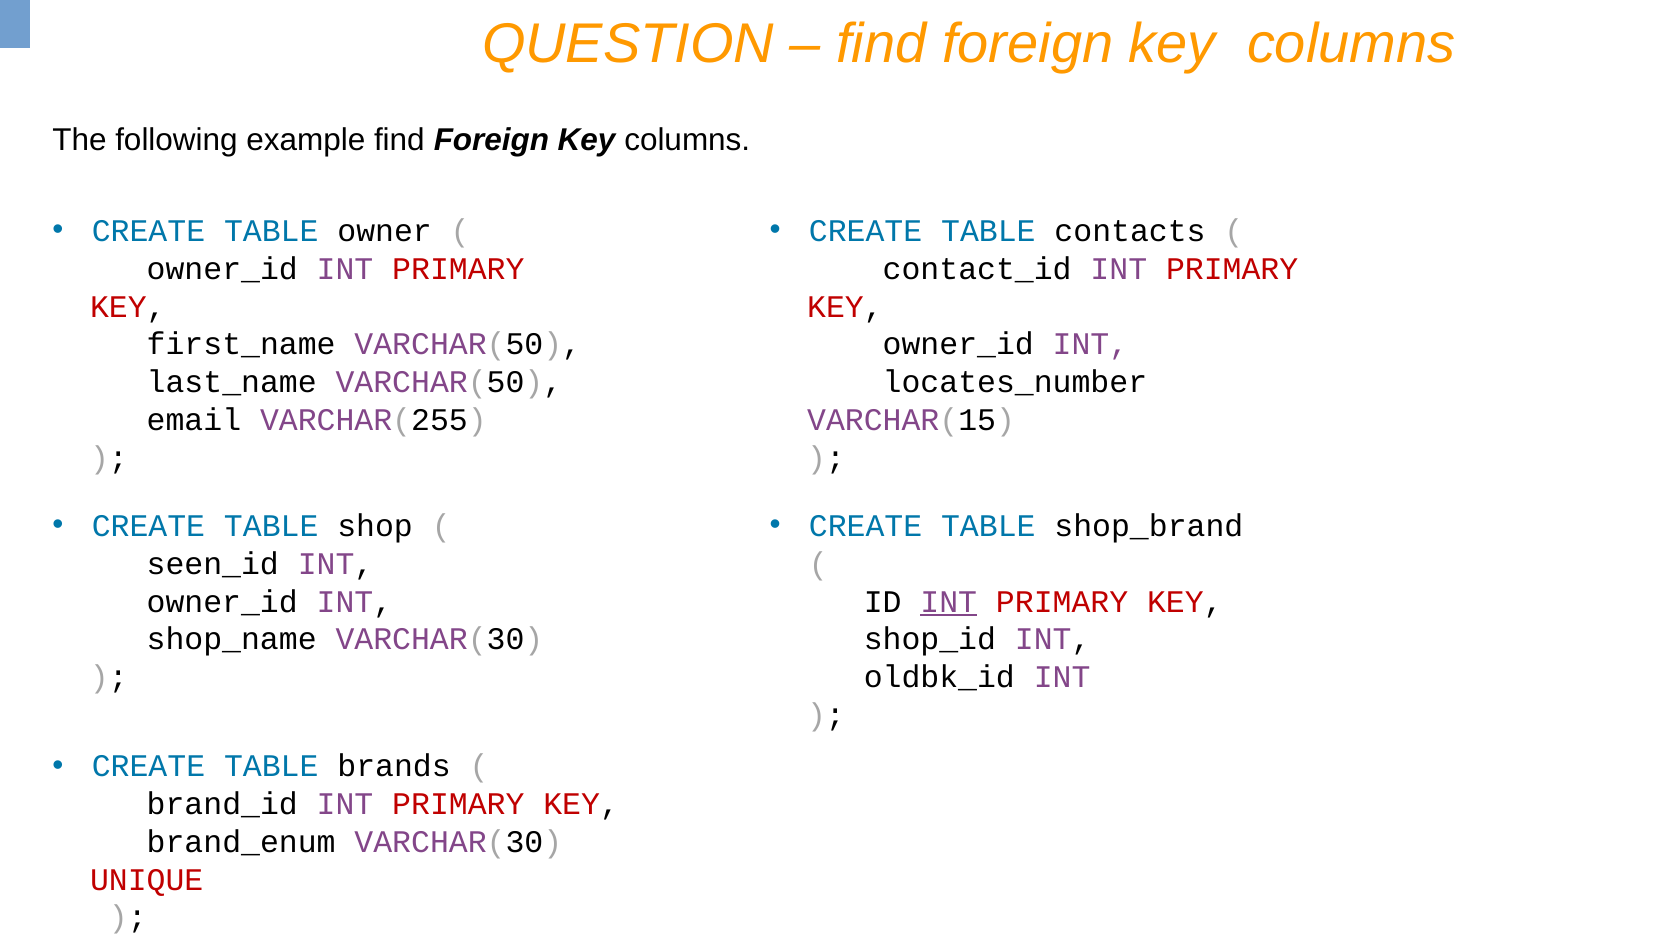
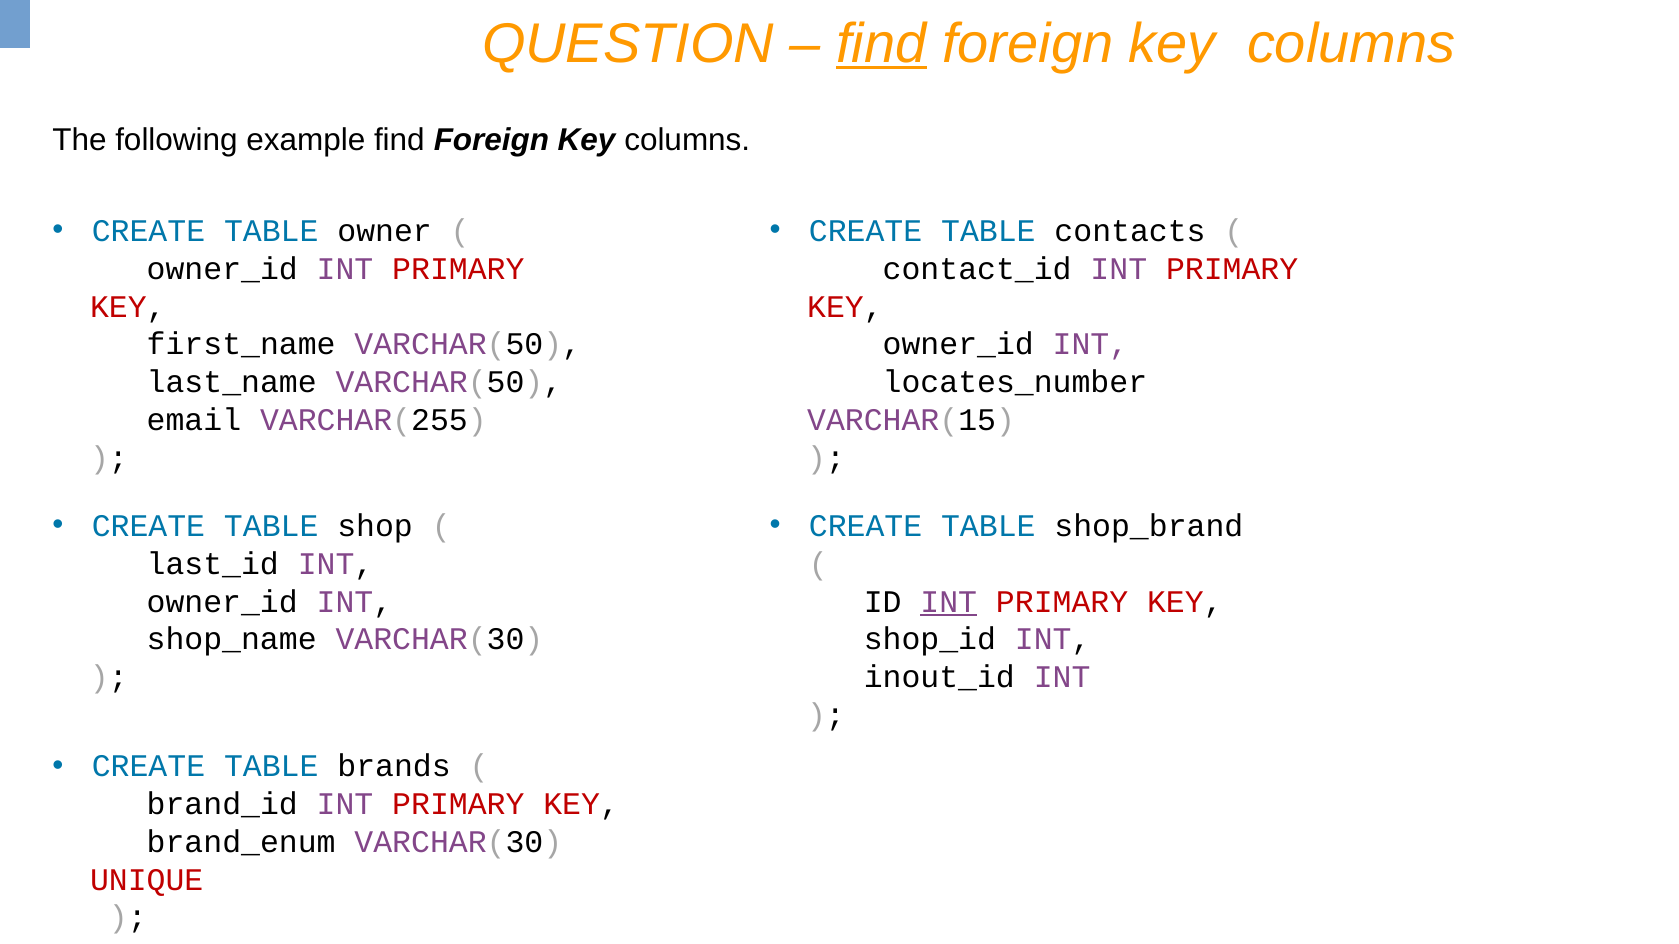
find at (882, 44) underline: none -> present
seen_id: seen_id -> last_id
oldbk_id: oldbk_id -> inout_id
